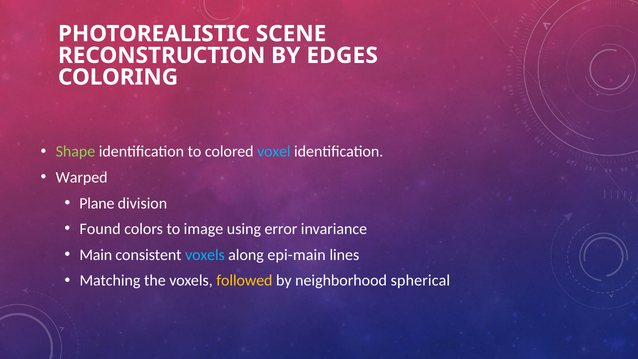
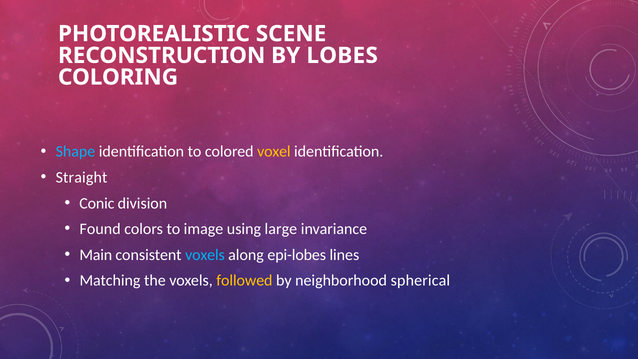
EDGES: EDGES -> LOBES
Shape colour: light green -> light blue
voxel colour: light blue -> yellow
Warped: Warped -> Straight
Plane: Plane -> Conic
error: error -> large
epi-main: epi-main -> epi-lobes
